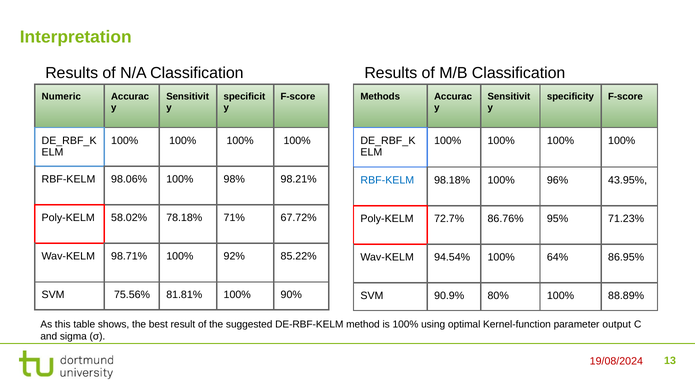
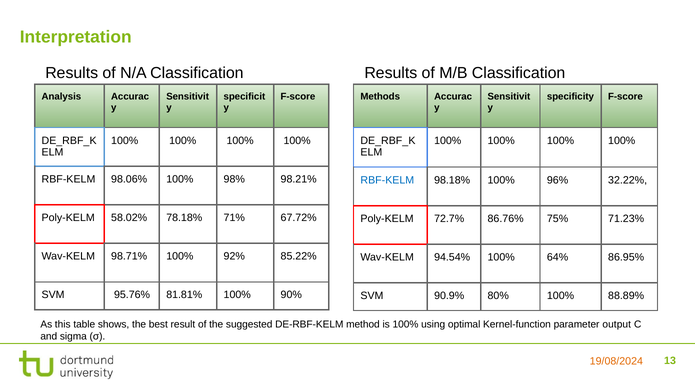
Numeric: Numeric -> Analysis
43.95%: 43.95% -> 32.22%
95%: 95% -> 75%
75.56%: 75.56% -> 95.76%
19/08/2024 colour: red -> orange
